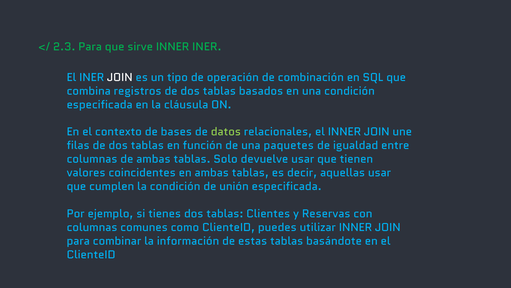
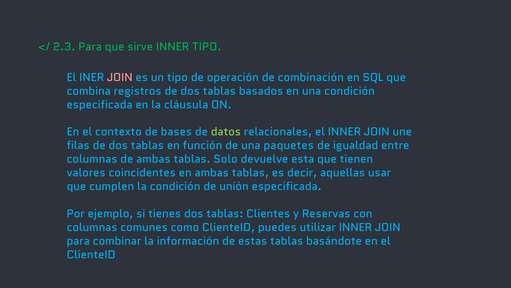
INNER INER: INER -> TIPO
JOIN at (120, 77) colour: white -> pink
devuelve usar: usar -> esta
